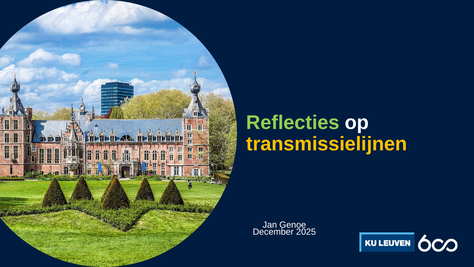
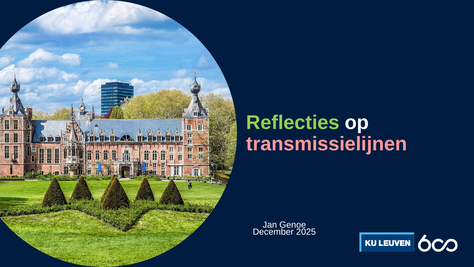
transmissielijnen colour: yellow -> pink
